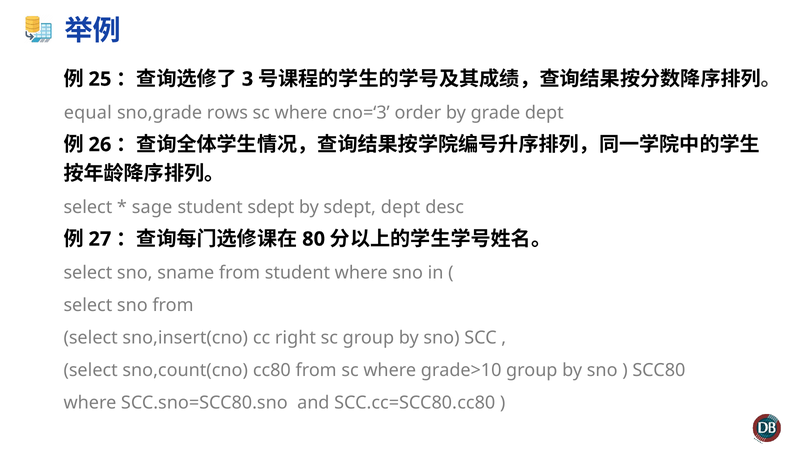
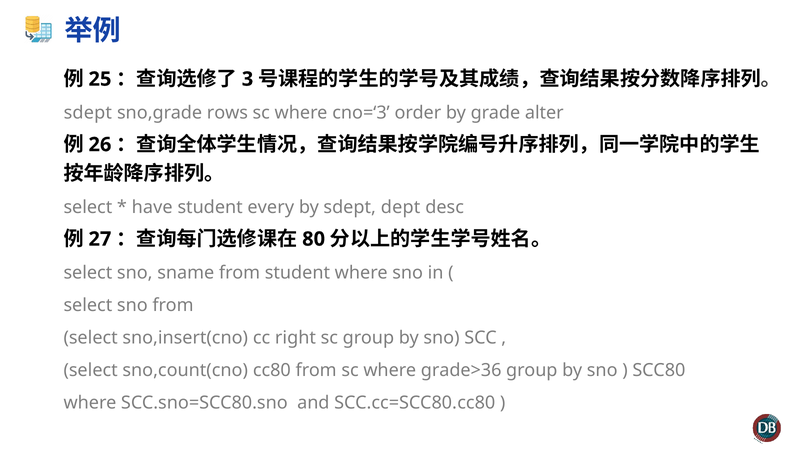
equal at (88, 113): equal -> sdept
grade dept: dept -> alter
sage: sage -> have
student sdept: sdept -> every
grade>10: grade>10 -> grade>36
